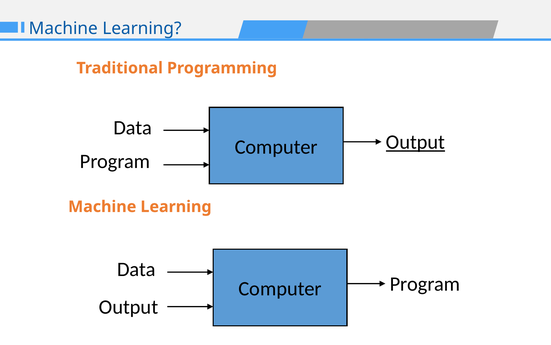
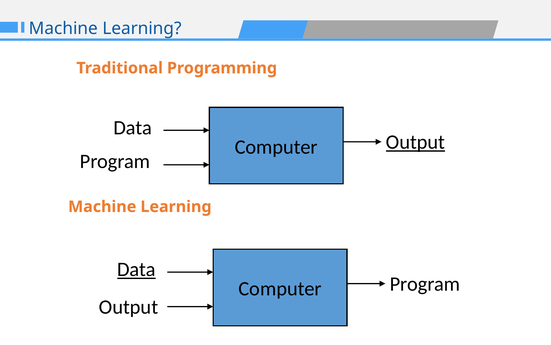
Data at (136, 269) underline: none -> present
